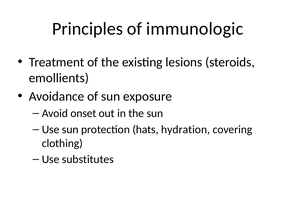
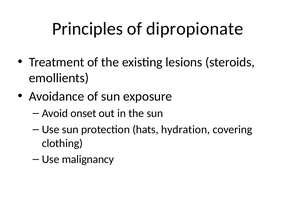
immunologic: immunologic -> dipropionate
substitutes: substitutes -> malignancy
